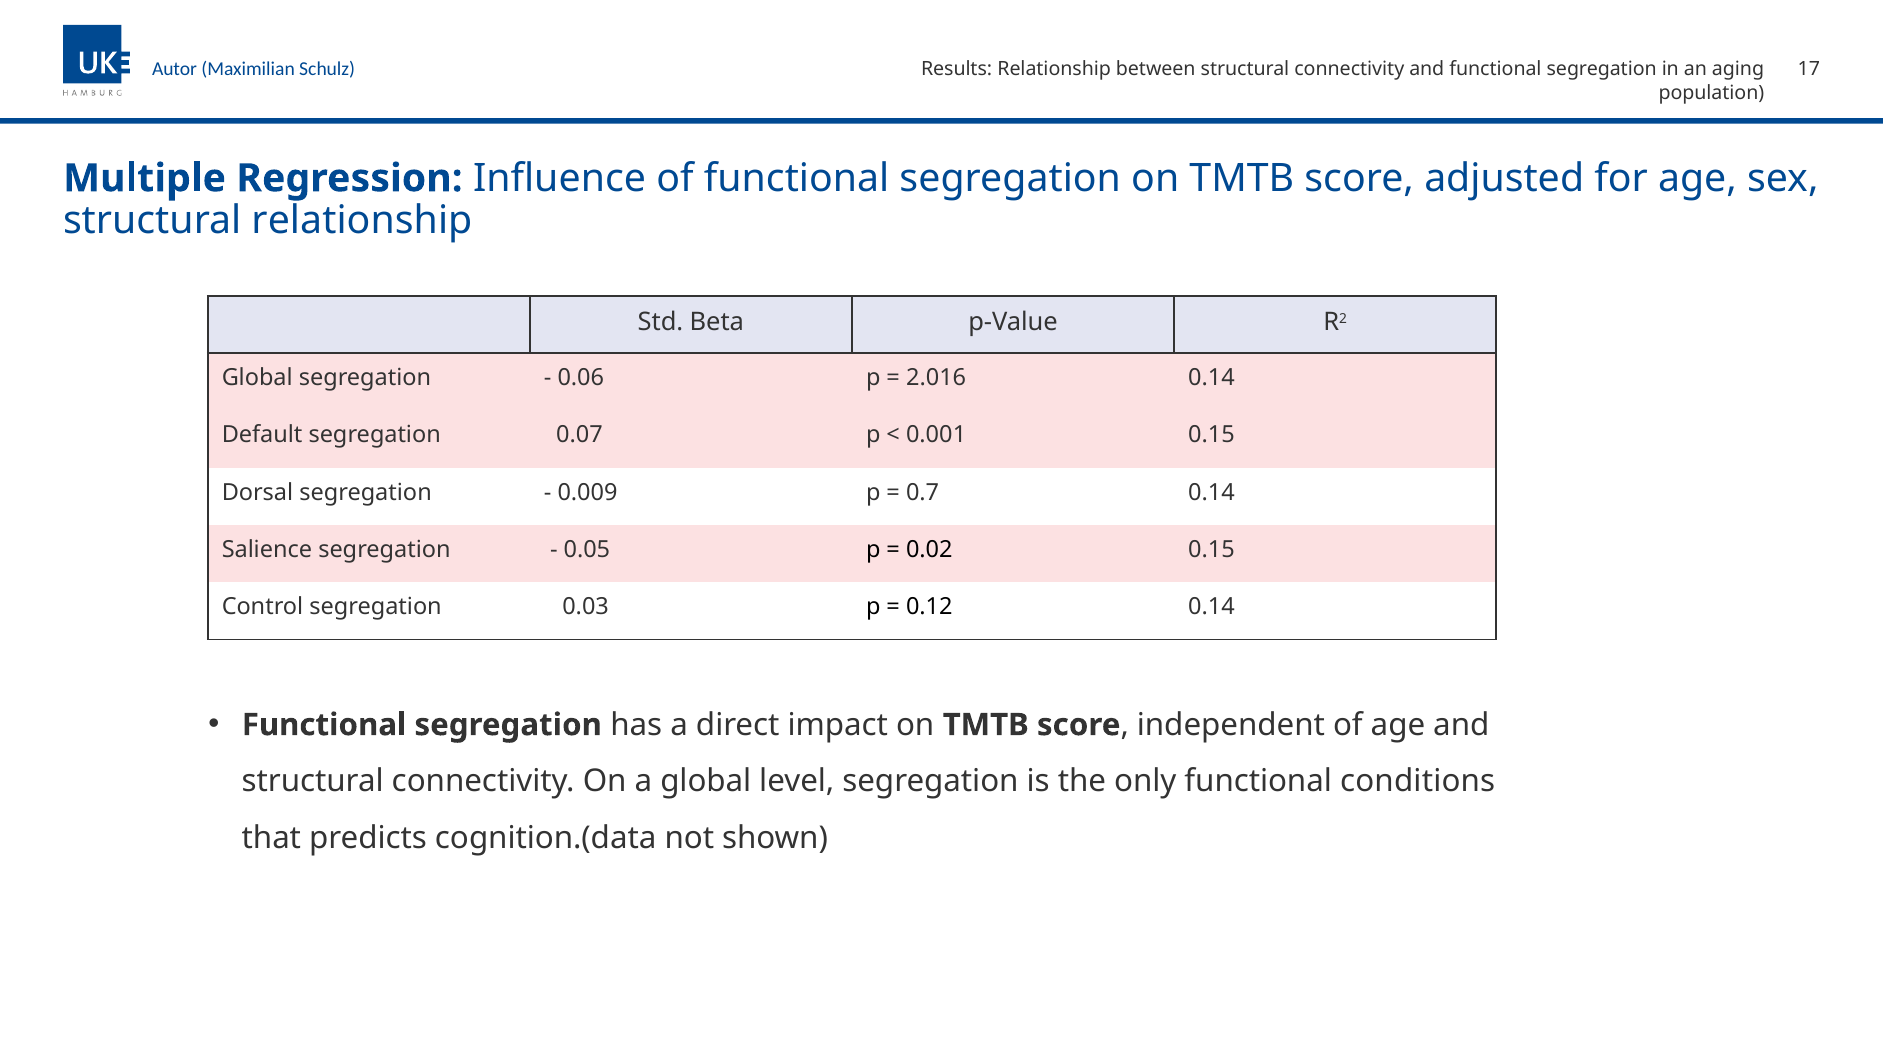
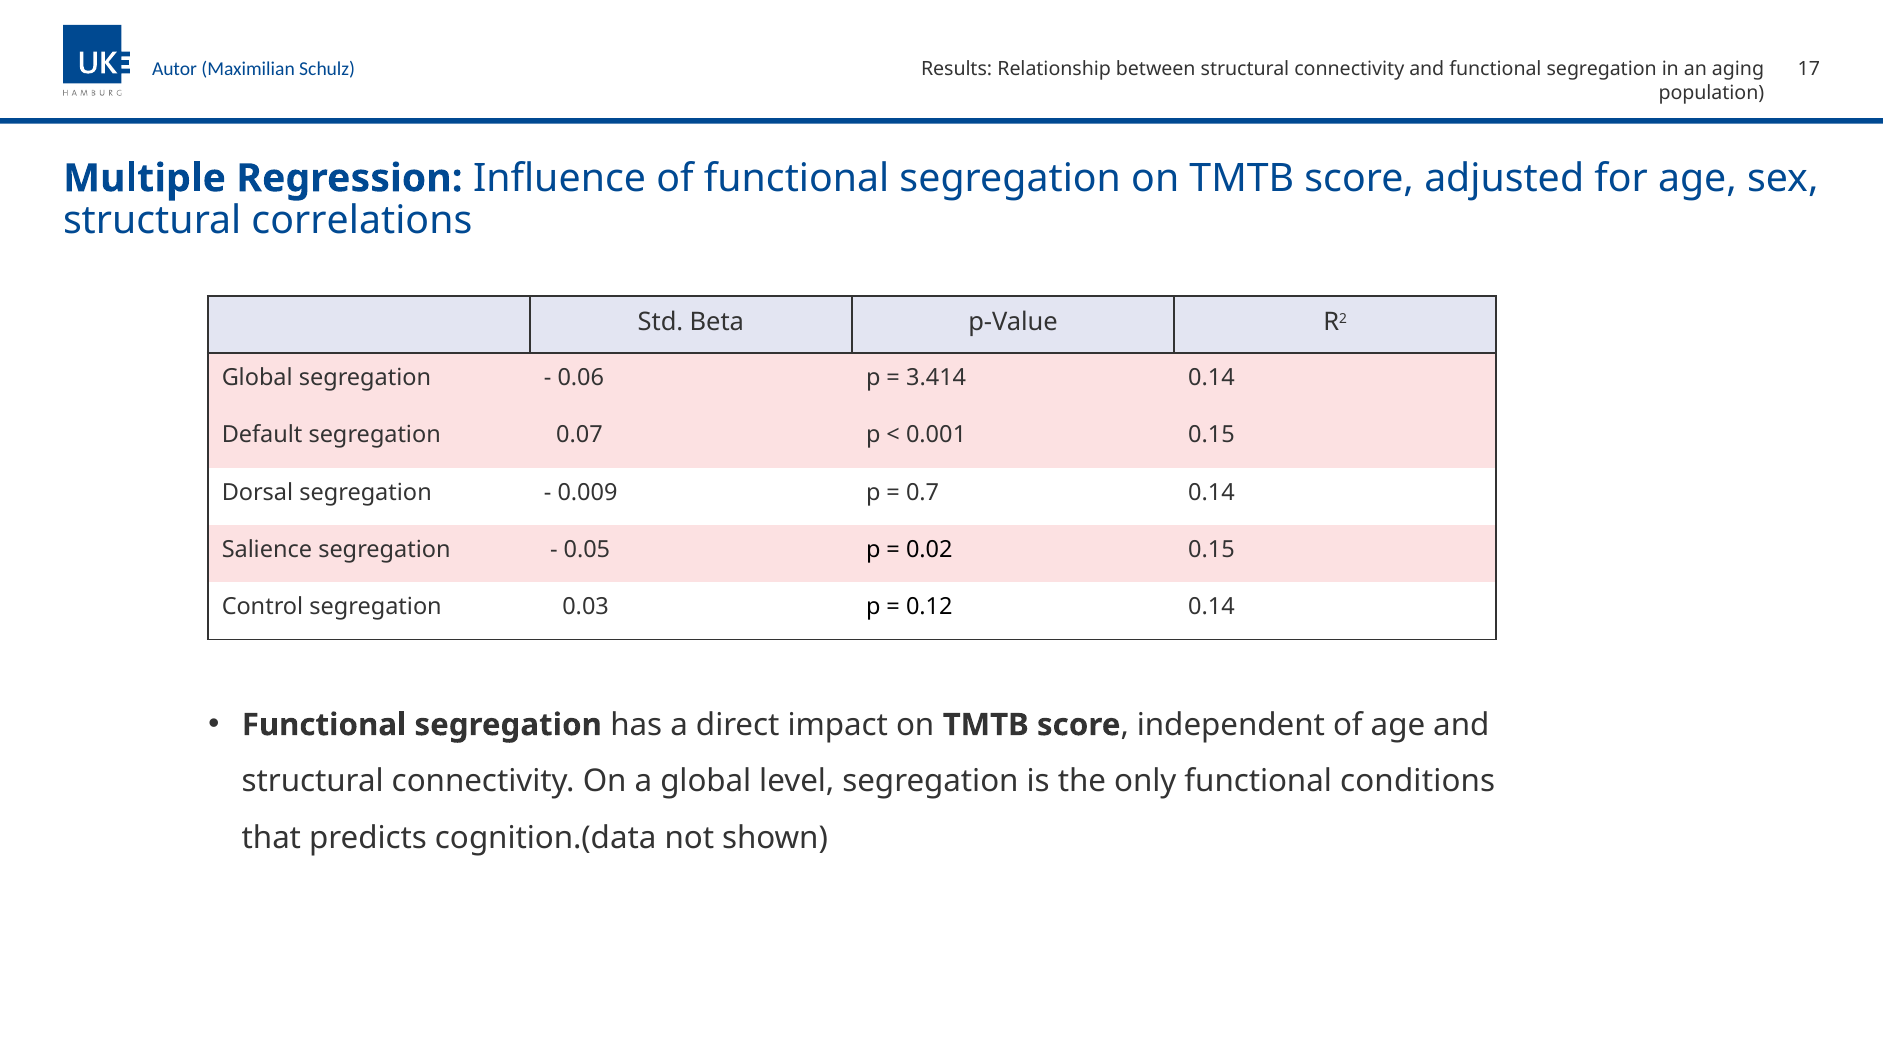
structural relationship: relationship -> correlations
2.016: 2.016 -> 3.414
